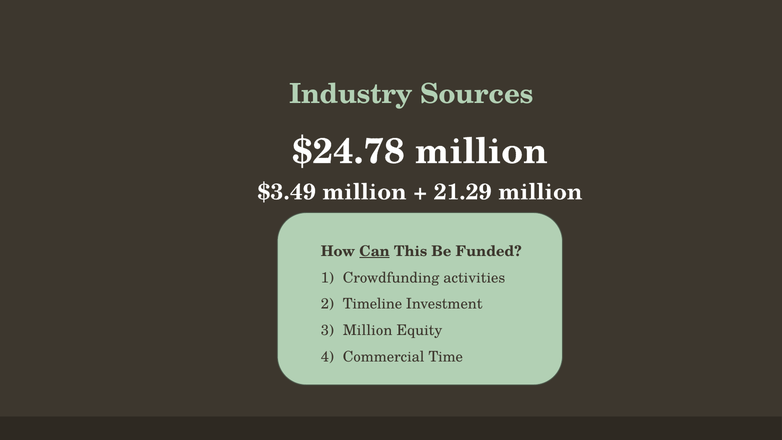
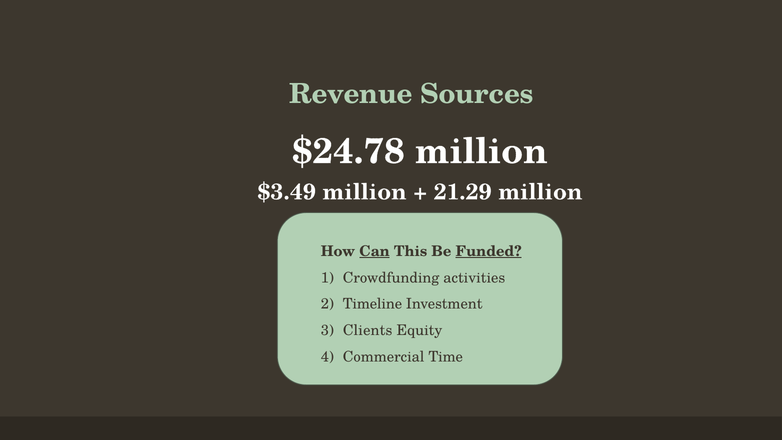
Industry: Industry -> Revenue
Funded underline: none -> present
Million at (368, 330): Million -> Clients
